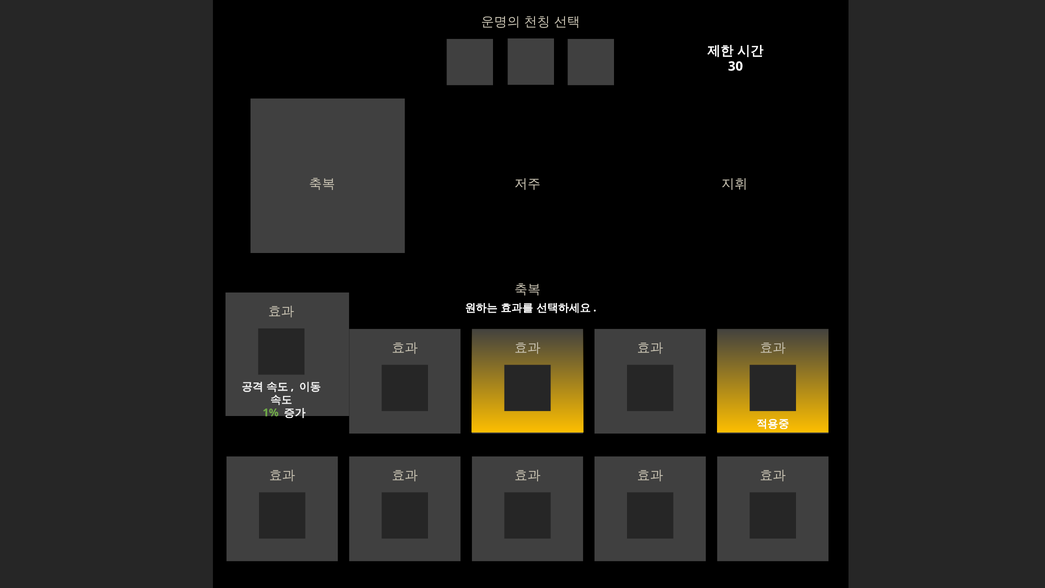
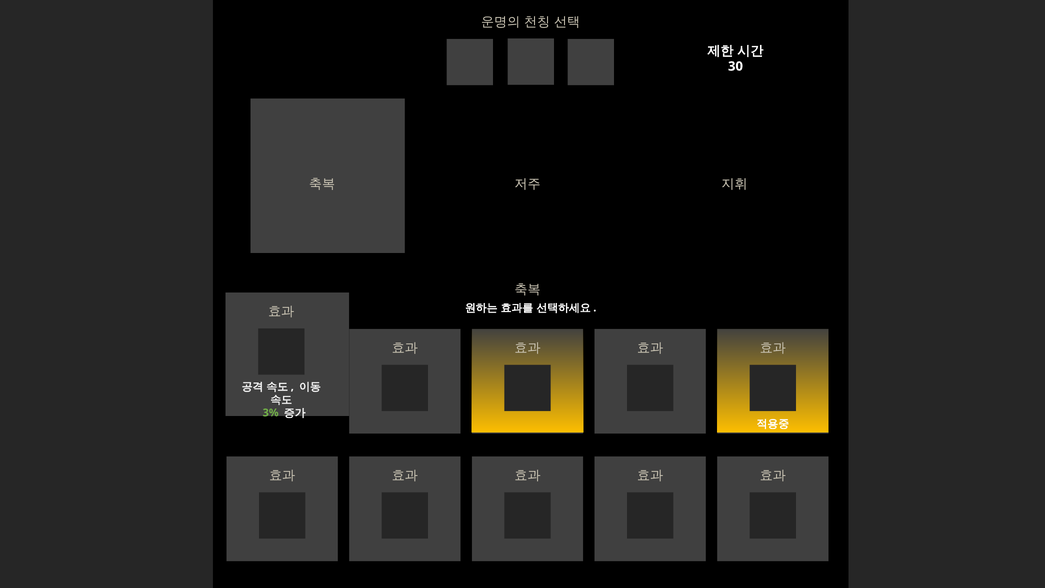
1%: 1% -> 3%
